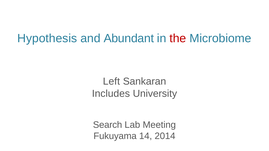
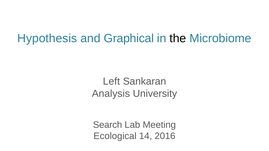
Abundant: Abundant -> Graphical
the colour: red -> black
Includes: Includes -> Analysis
Fukuyama: Fukuyama -> Ecological
2014: 2014 -> 2016
